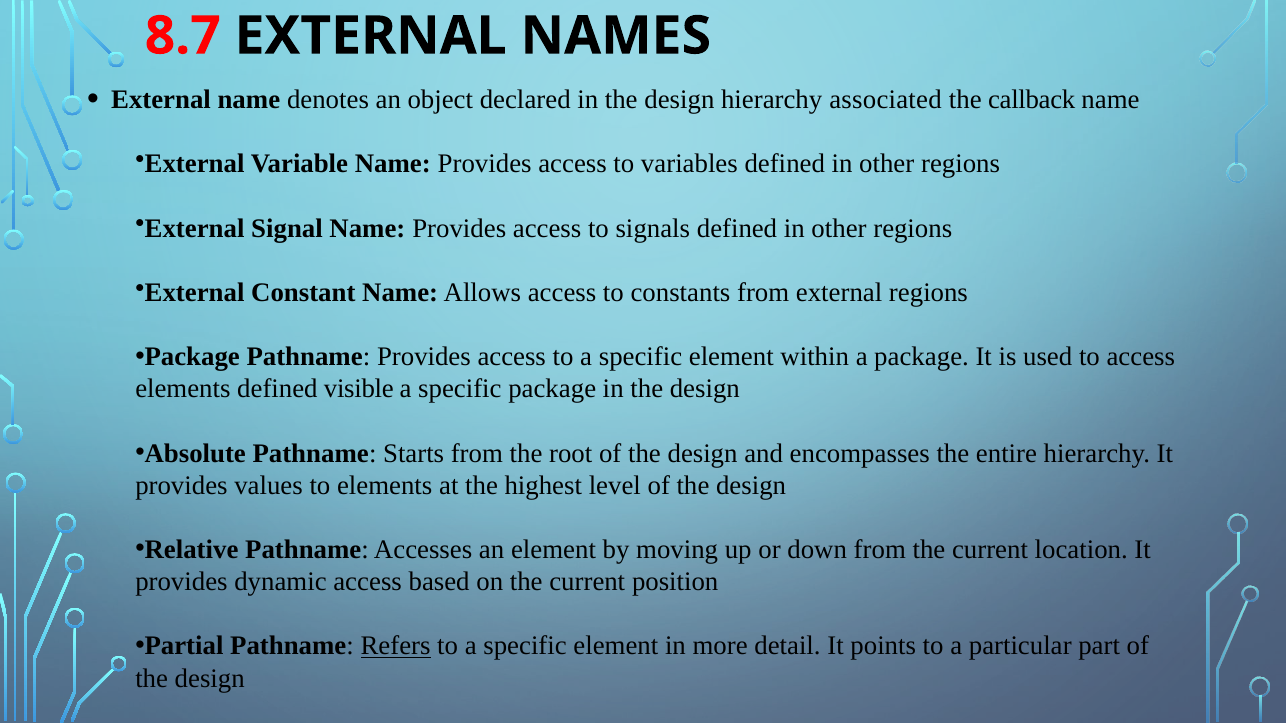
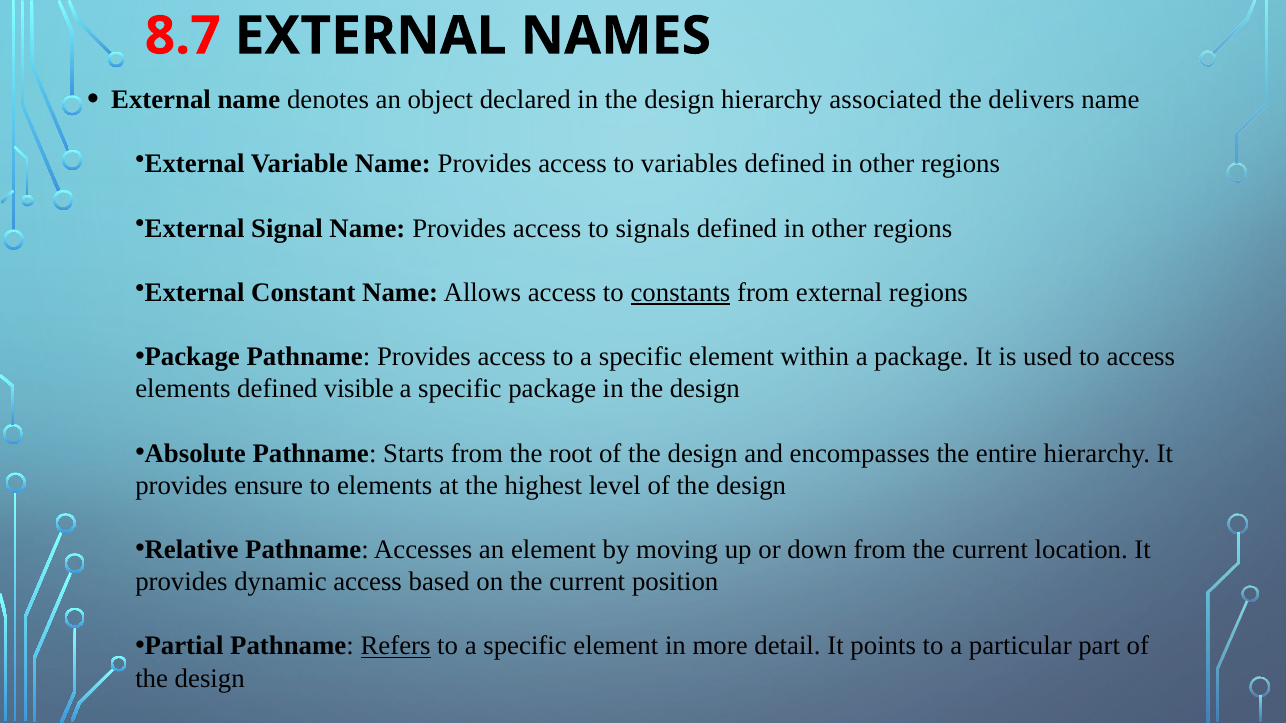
callback: callback -> delivers
constants underline: none -> present
values: values -> ensure
